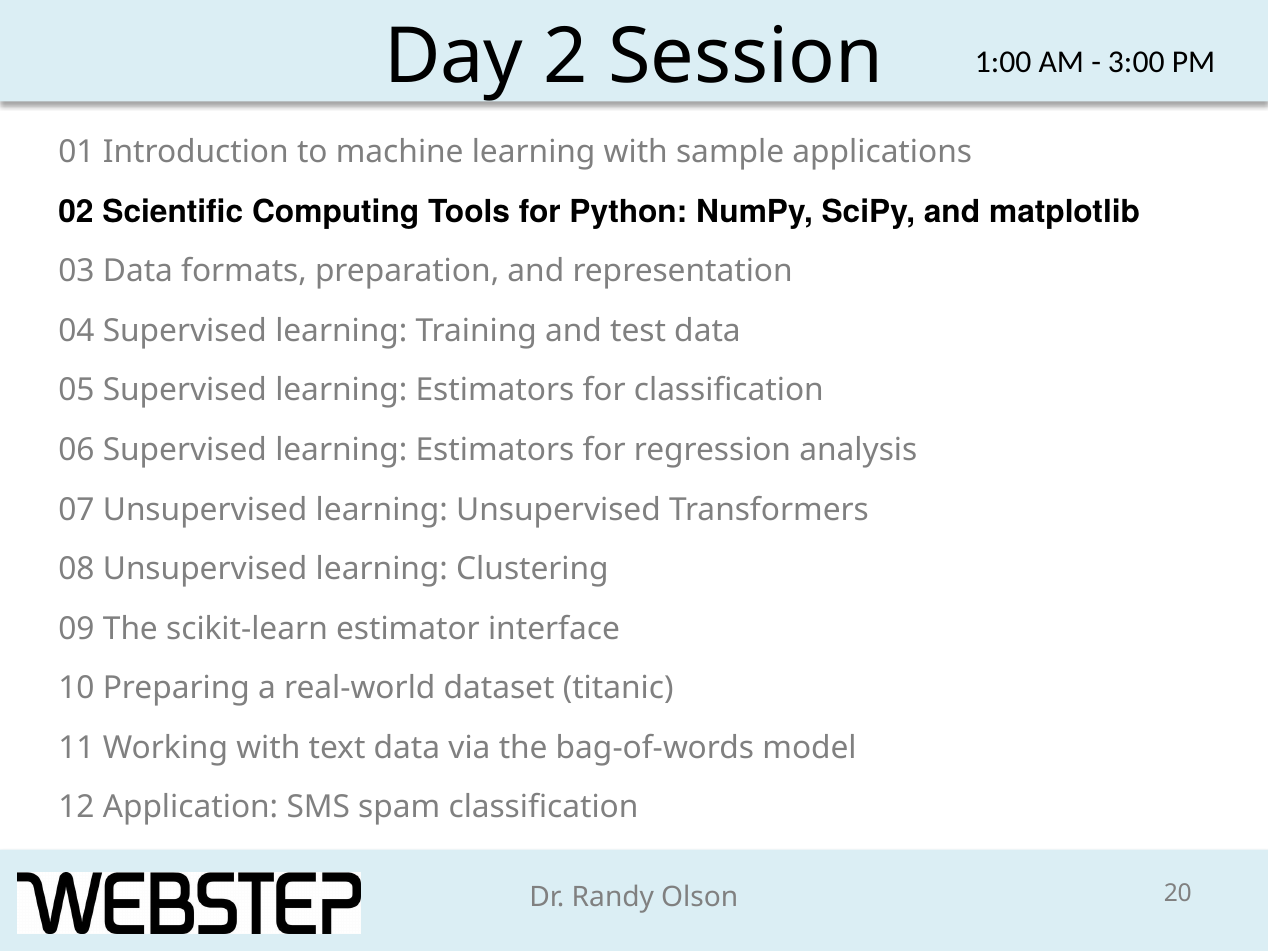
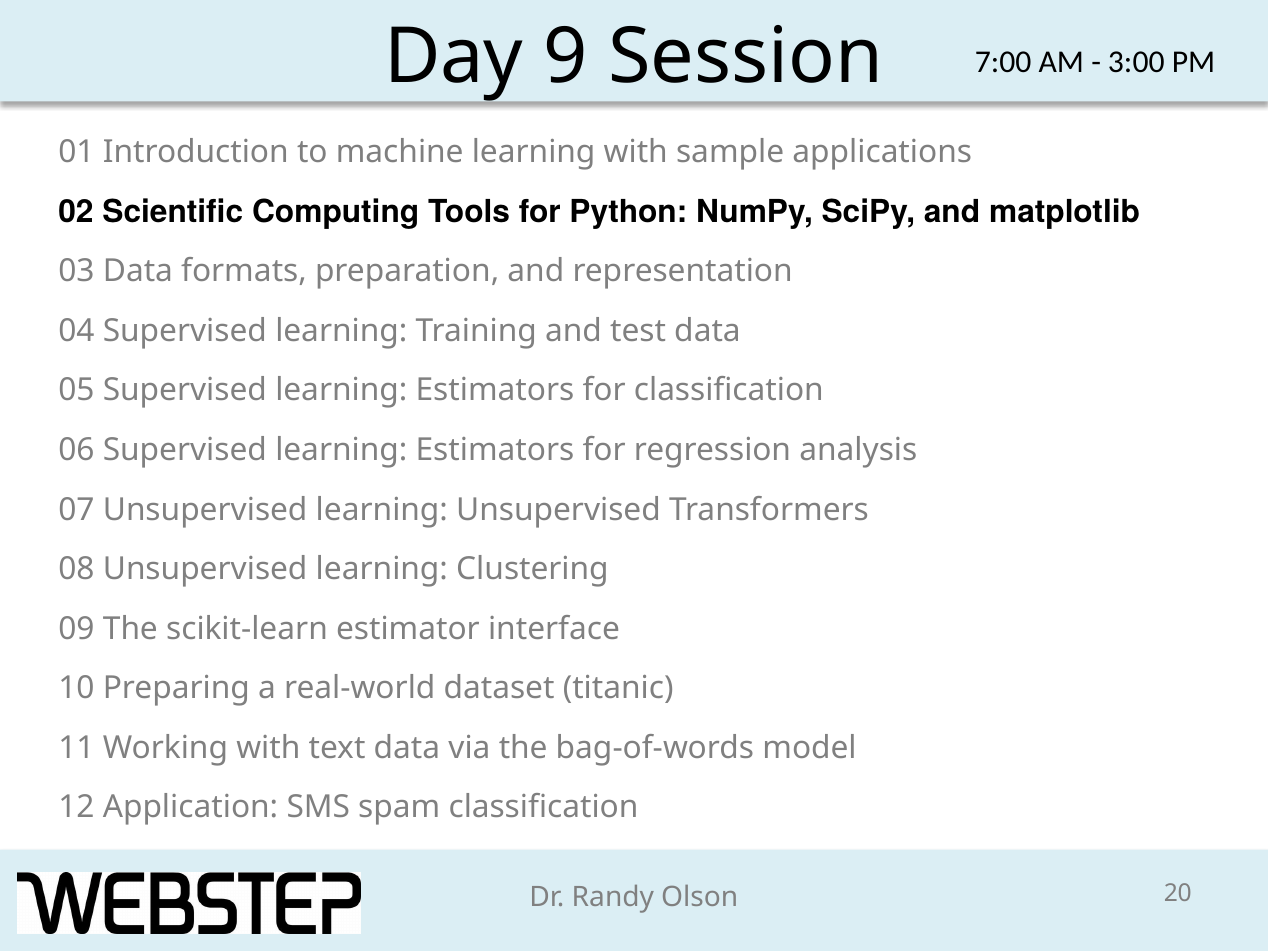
2: 2 -> 9
1:00: 1:00 -> 7:00
